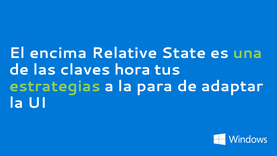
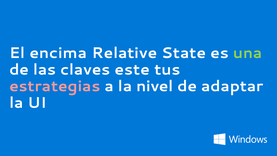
hora: hora -> este
estrategias colour: light green -> pink
para: para -> nivel
